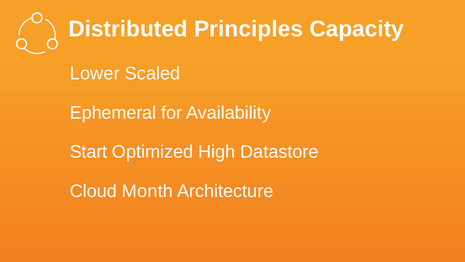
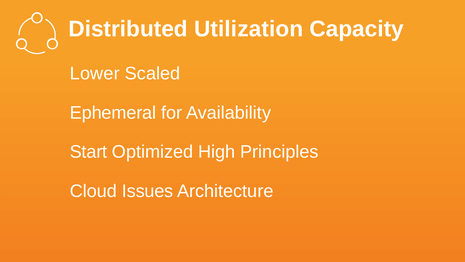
Principles: Principles -> Utilization
Datastore: Datastore -> Principles
Month: Month -> Issues
